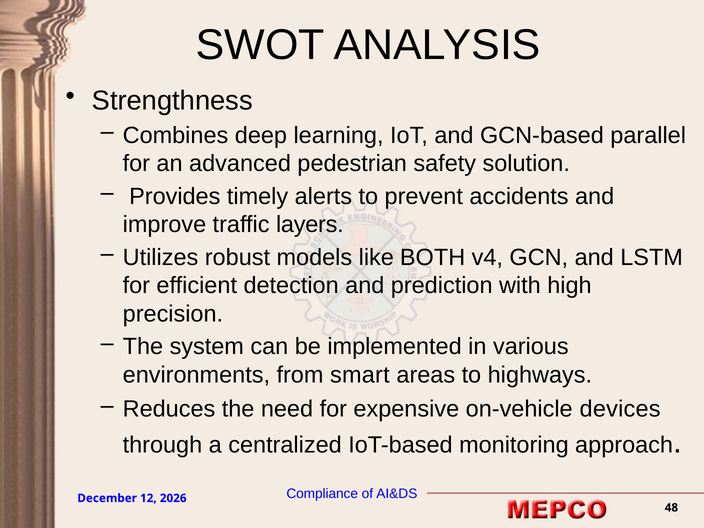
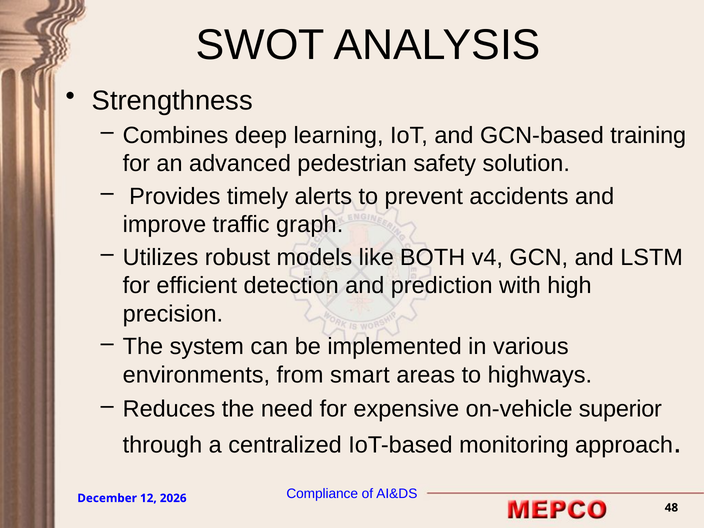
parallel: parallel -> training
layers: layers -> graph
devices: devices -> superior
